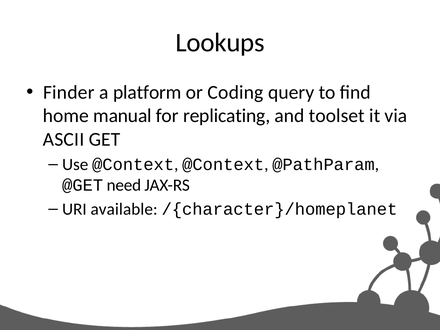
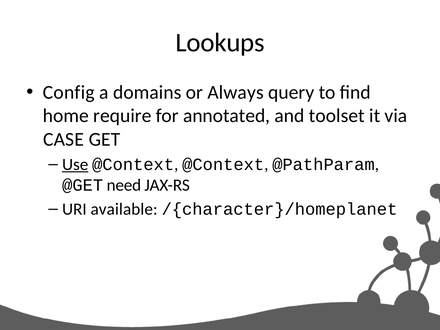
Finder: Finder -> Config
platform: platform -> domains
Coding: Coding -> Always
manual: manual -> require
replicating: replicating -> annotated
ASCII: ASCII -> CASE
Use underline: none -> present
